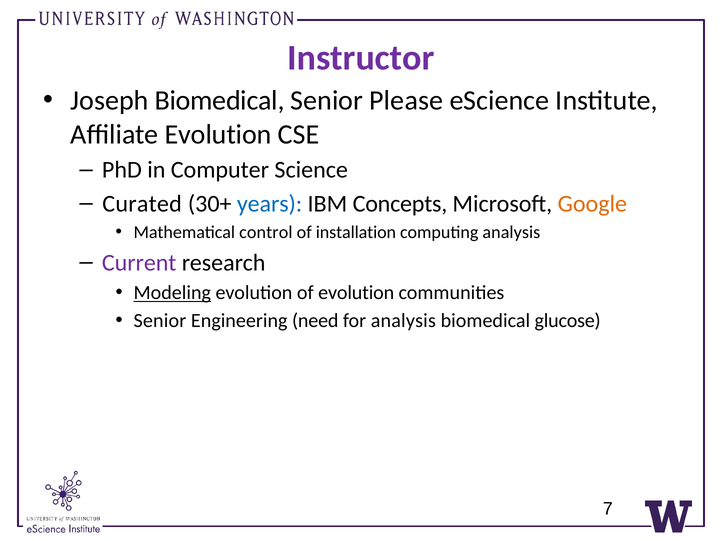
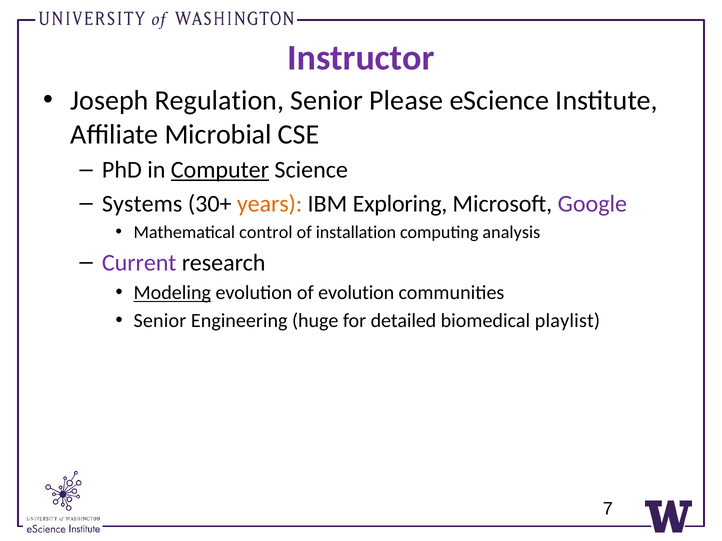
Joseph Biomedical: Biomedical -> Regulation
Affiliate Evolution: Evolution -> Microbial
Computer underline: none -> present
Curated: Curated -> Systems
years colour: blue -> orange
Concepts: Concepts -> Exploring
Google colour: orange -> purple
need: need -> huge
for analysis: analysis -> detailed
glucose: glucose -> playlist
